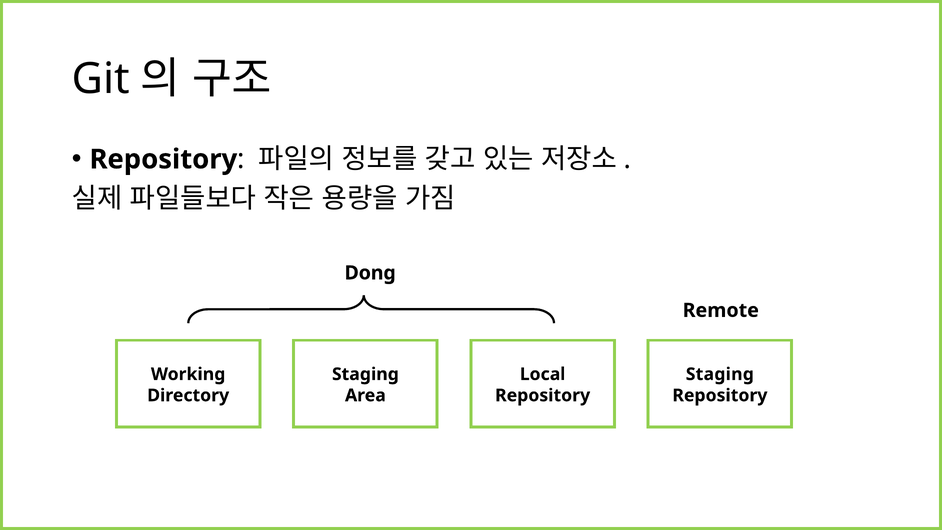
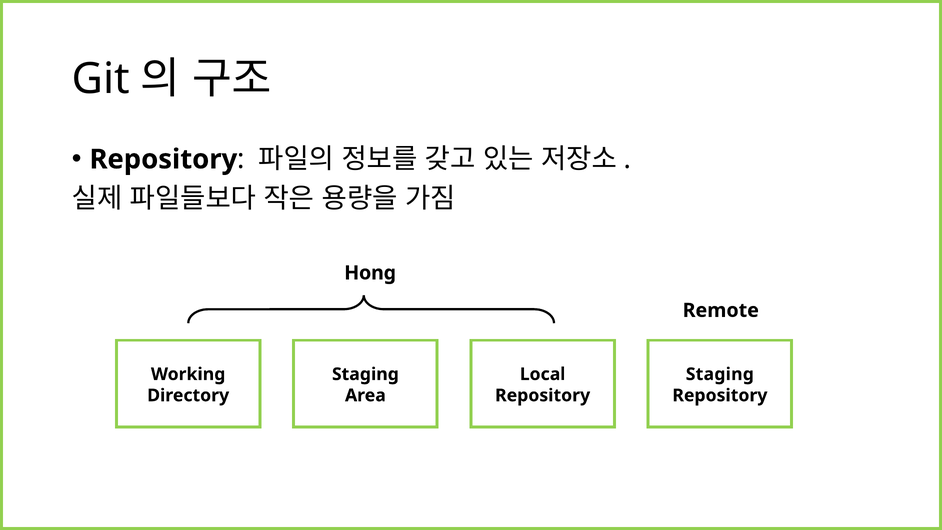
Dong: Dong -> Hong
